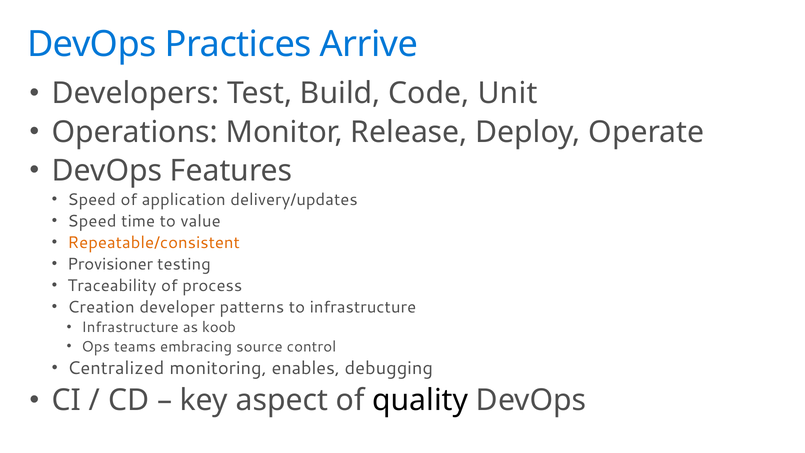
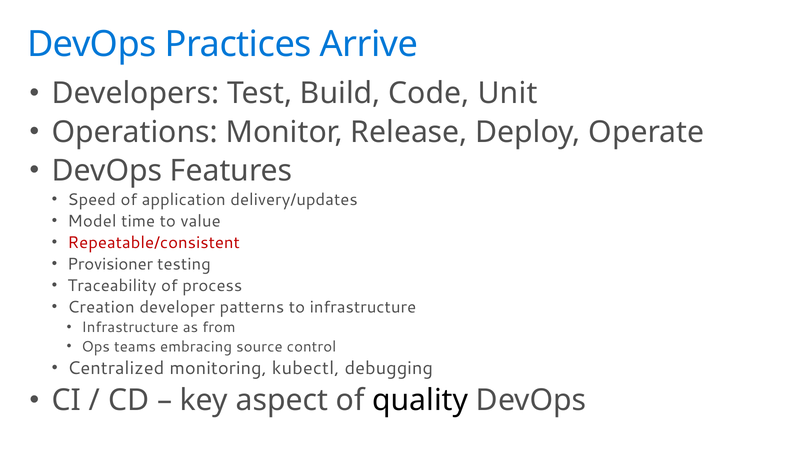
Speed at (92, 221): Speed -> Model
Repeatable/consistent colour: orange -> red
koob: koob -> from
enables: enables -> kubectl
